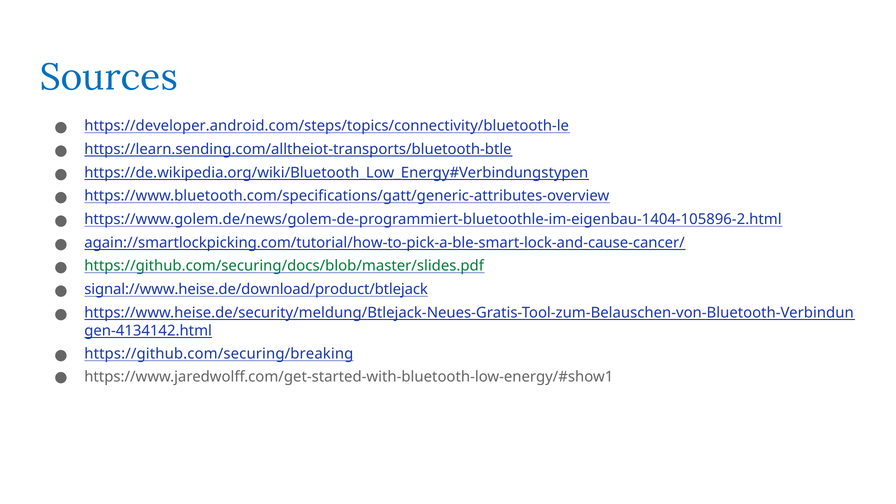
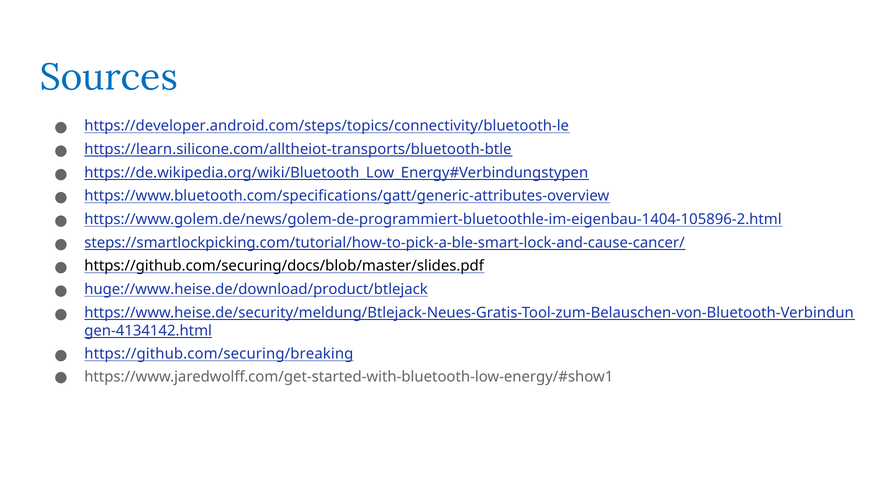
https://learn.sending.com/alltheiot-transports/bluetooth-btle: https://learn.sending.com/alltheiot-transports/bluetooth-btle -> https://learn.silicone.com/alltheiot-transports/bluetooth-btle
again://smartlockpicking.com/tutorial/how-to-pick-a-ble-smart-lock-and-cause-cancer/: again://smartlockpicking.com/tutorial/how-to-pick-a-ble-smart-lock-and-cause-cancer/ -> steps://smartlockpicking.com/tutorial/how-to-pick-a-ble-smart-lock-and-cause-cancer/
https://github.com/securing/docs/blob/master/slides.pdf colour: green -> black
signal://www.heise.de/download/product/btlejack: signal://www.heise.de/download/product/btlejack -> huge://www.heise.de/download/product/btlejack
